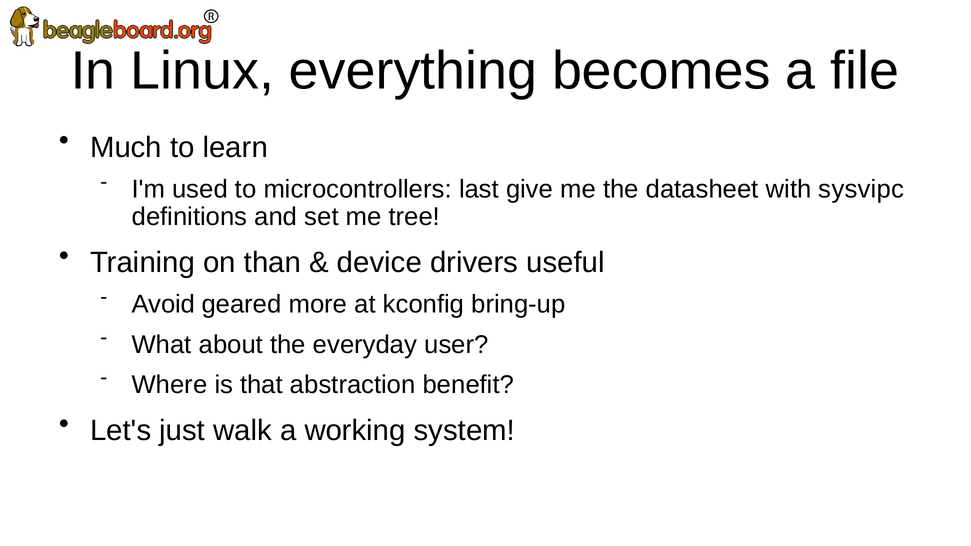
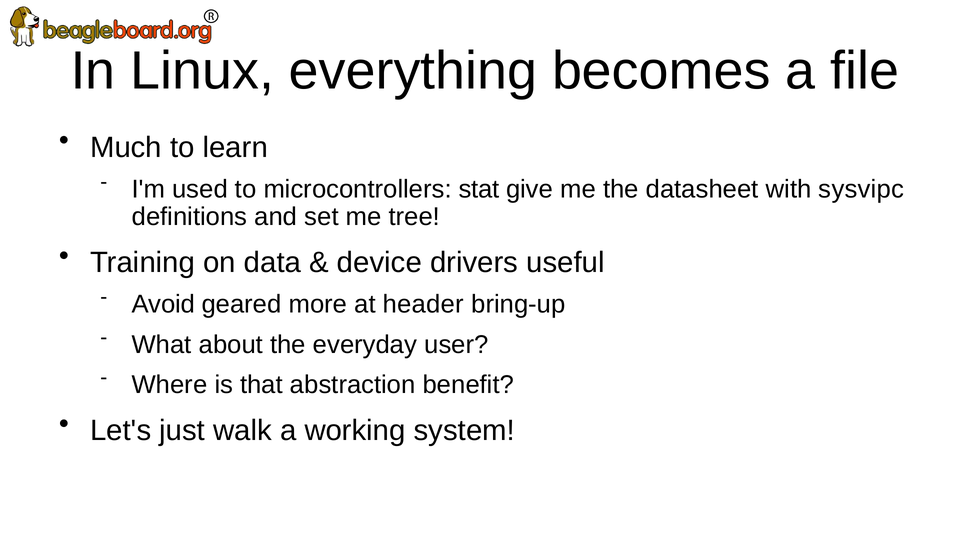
last: last -> stat
than: than -> data
kconfig: kconfig -> header
